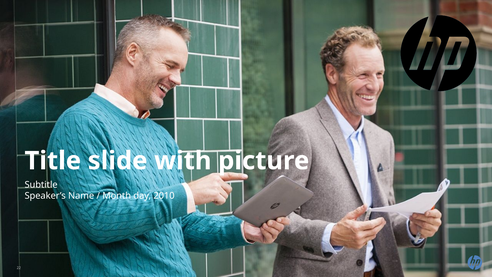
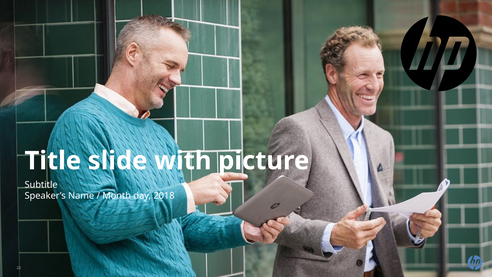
2010: 2010 -> 2018
